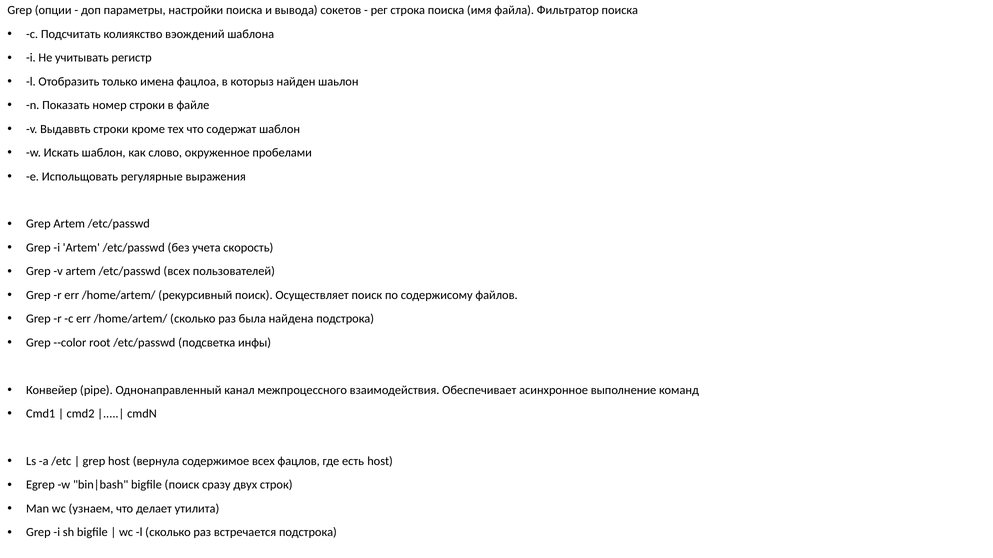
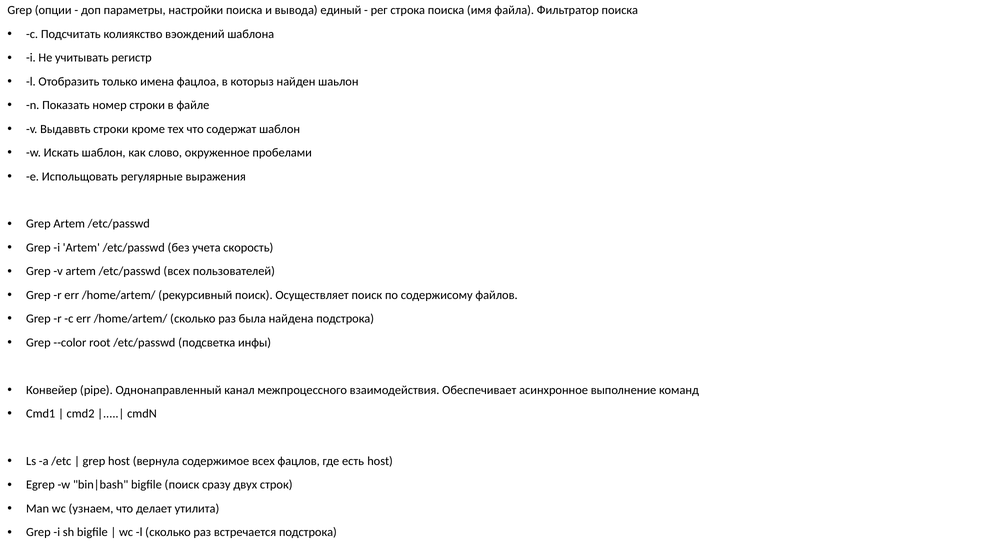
сокетов: сокетов -> единый
